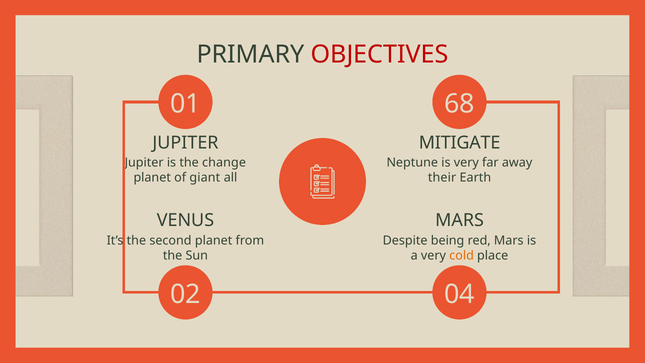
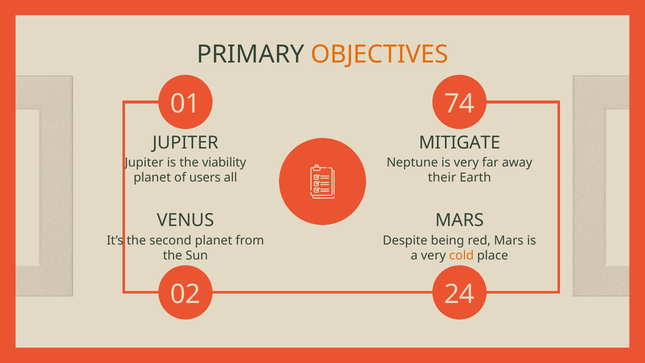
OBJECTIVES colour: red -> orange
68: 68 -> 74
change: change -> viability
giant: giant -> users
04: 04 -> 24
